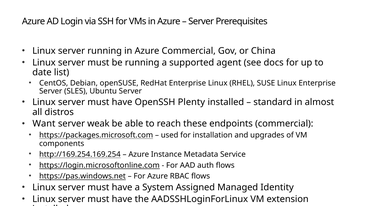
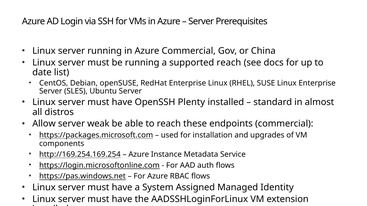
supported agent: agent -> reach
Want: Want -> Allow
